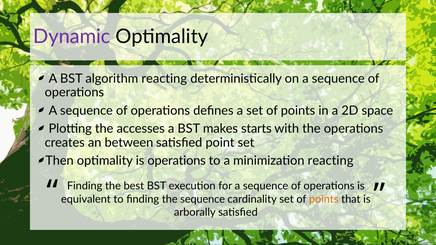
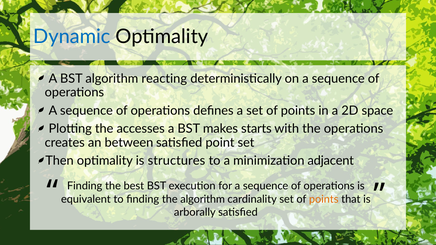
Dynamic colour: purple -> blue
is operations: operations -> structures
minimization reacting: reacting -> adjacent
the sequence: sequence -> algorithm
